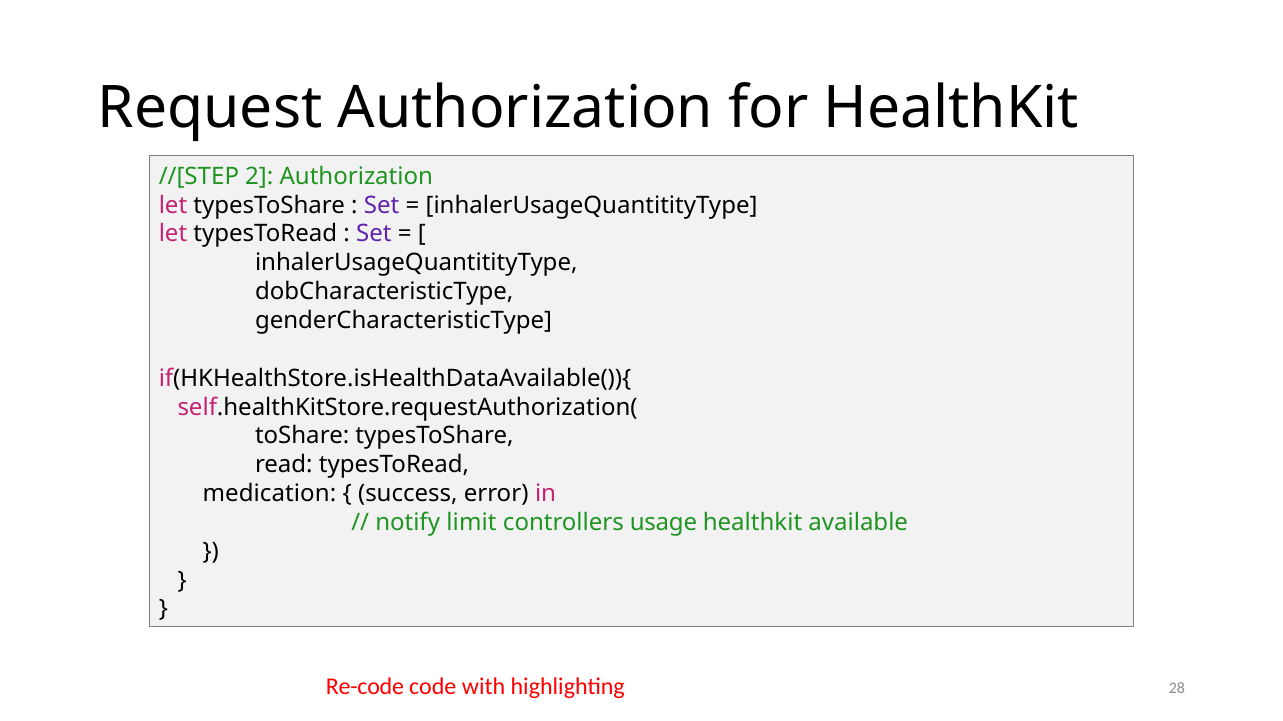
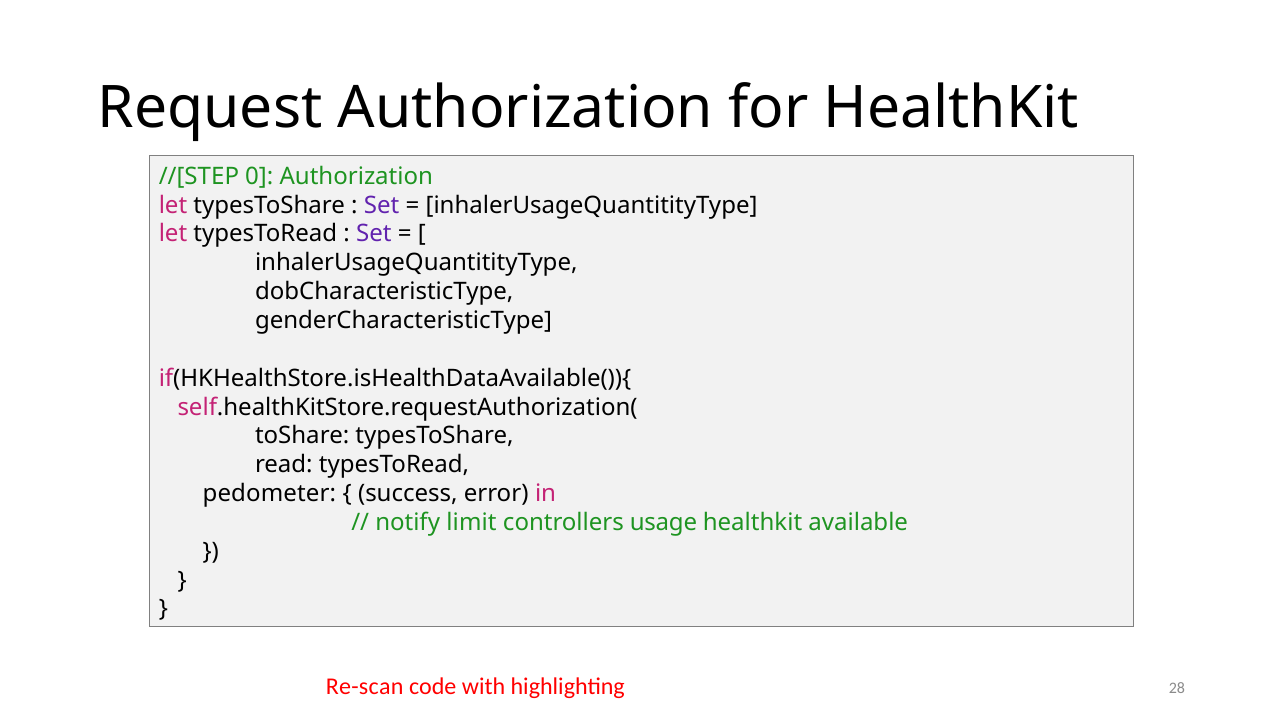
2: 2 -> 0
medication: medication -> pedometer
Re-code: Re-code -> Re-scan
